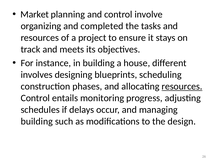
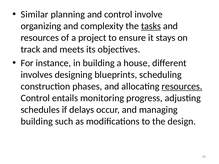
Market: Market -> Similar
completed: completed -> complexity
tasks underline: none -> present
